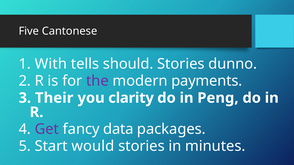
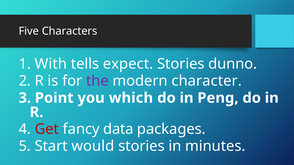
Cantonese: Cantonese -> Characters
should: should -> expect
payments: payments -> character
Their: Their -> Point
clarity: clarity -> which
Get colour: purple -> red
